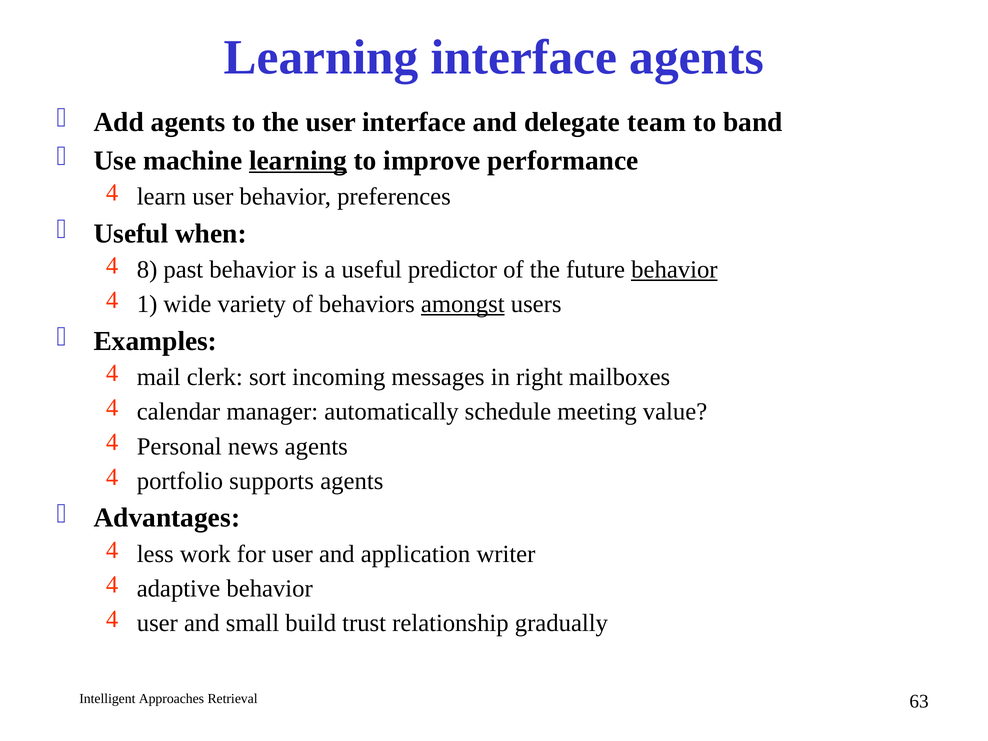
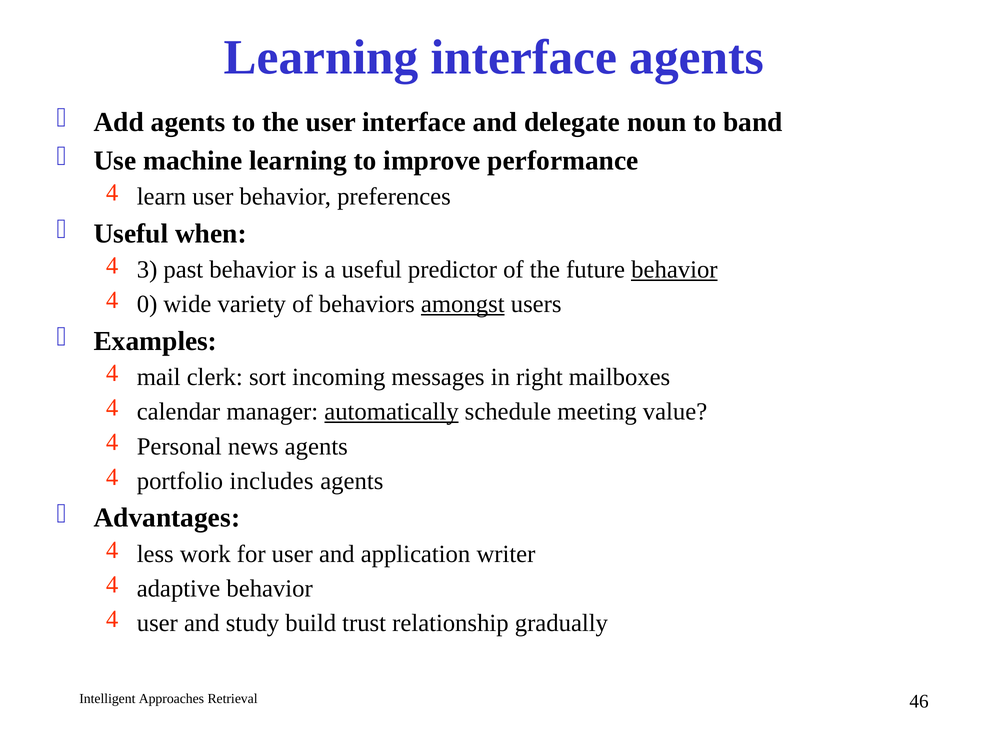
team: team -> noun
learning at (298, 161) underline: present -> none
8: 8 -> 3
1: 1 -> 0
automatically underline: none -> present
supports: supports -> includes
small: small -> study
63: 63 -> 46
